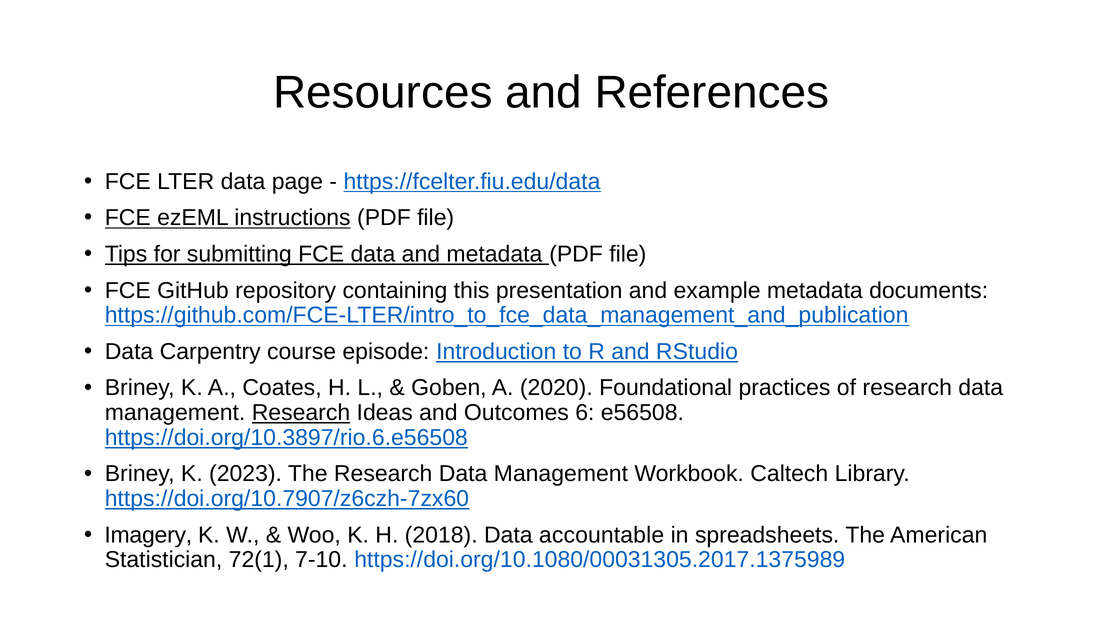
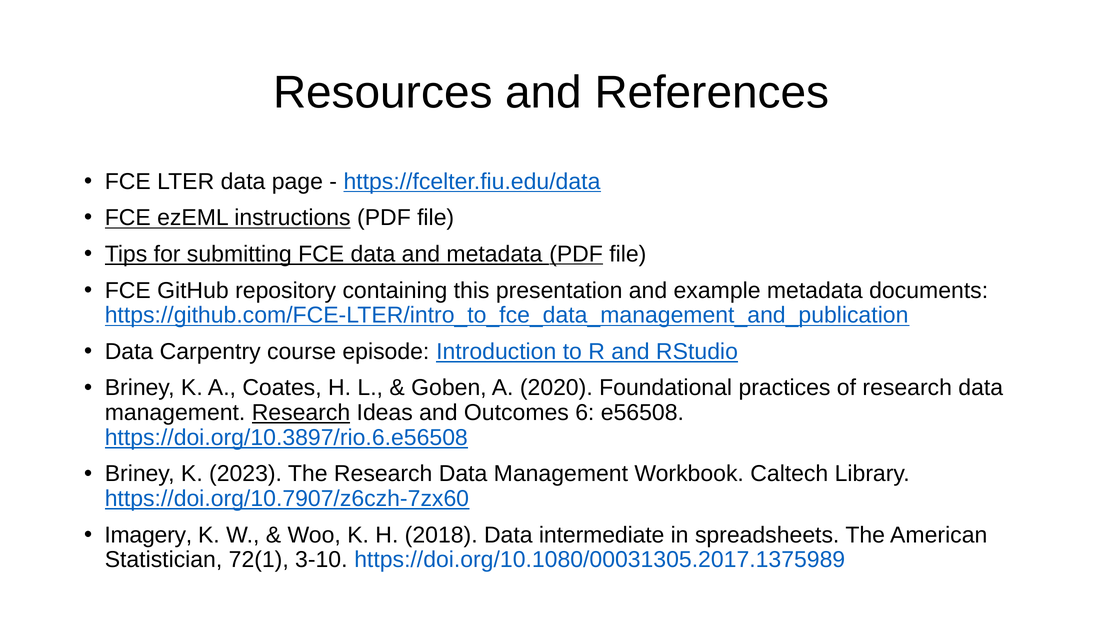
PDF at (576, 254) underline: none -> present
accountable: accountable -> intermediate
7-10: 7-10 -> 3-10
